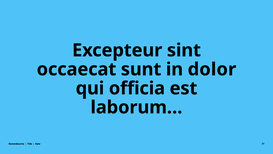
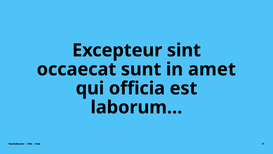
dolor: dolor -> amet
